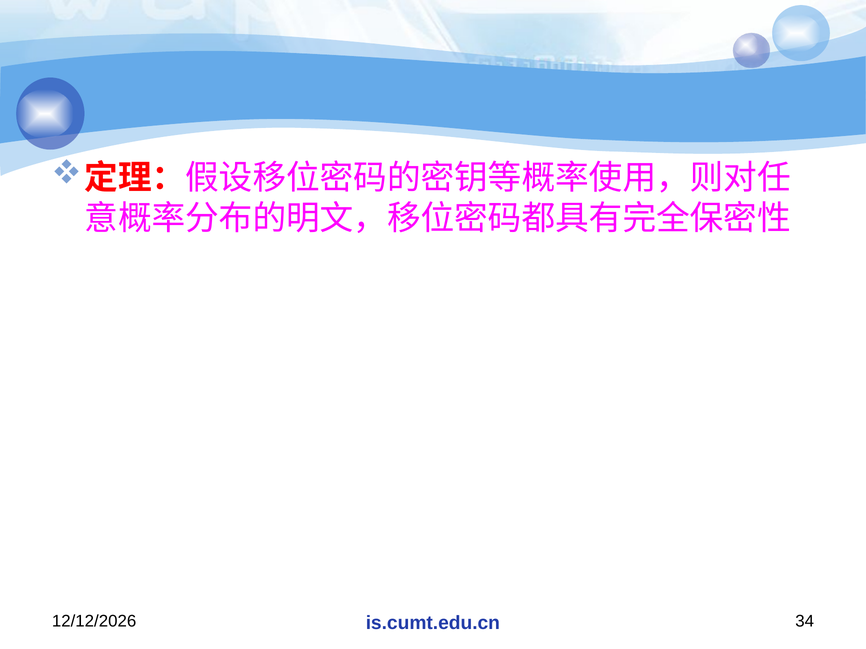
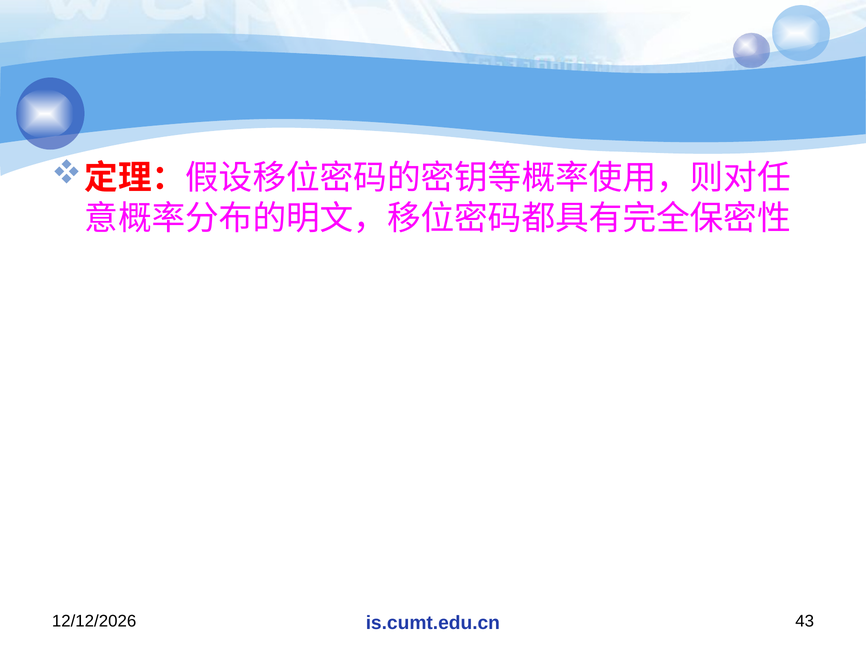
34: 34 -> 43
